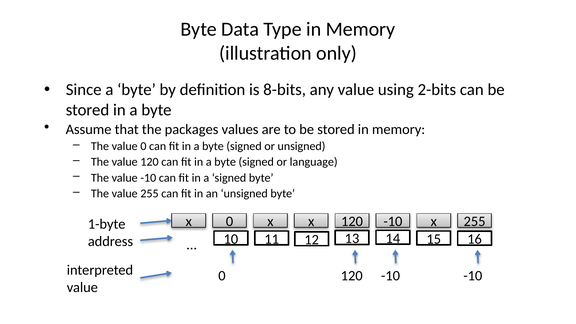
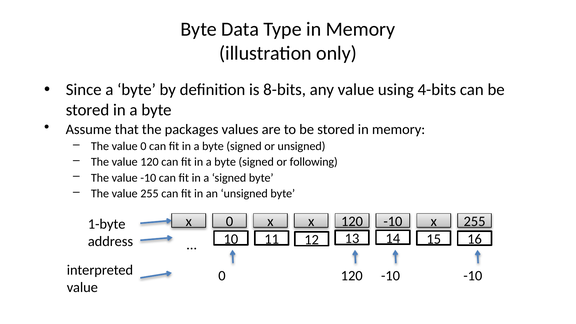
2-bits: 2-bits -> 4-bits
language: language -> following
